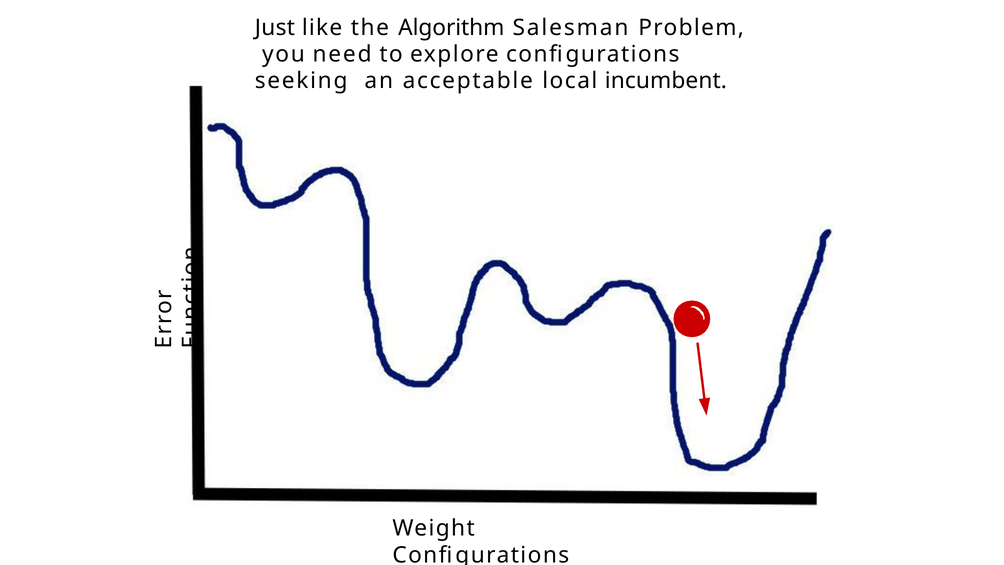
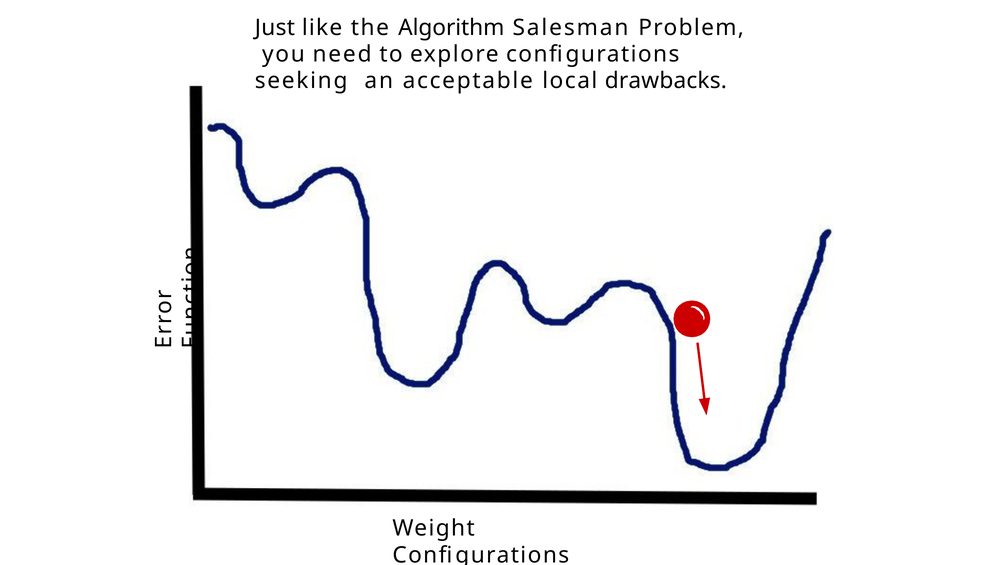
incumbent: incumbent -> drawbacks
